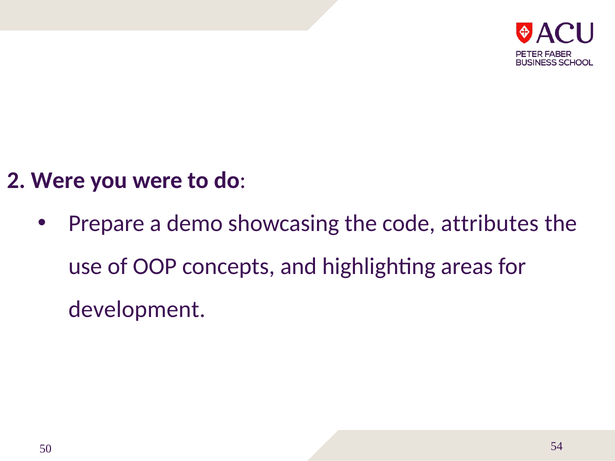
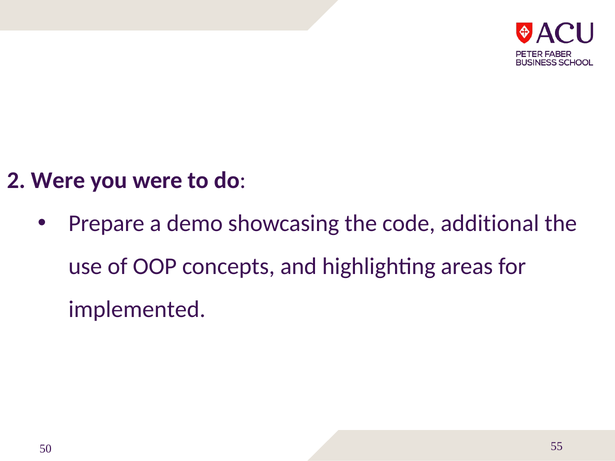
attributes: attributes -> additional
development: development -> implemented
54: 54 -> 55
